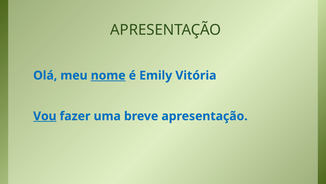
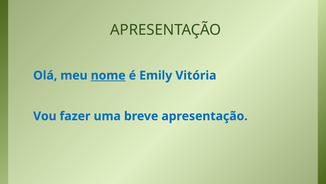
Vou underline: present -> none
